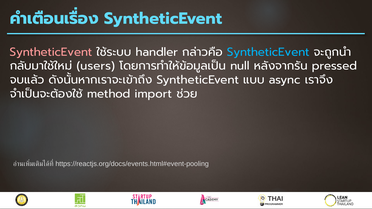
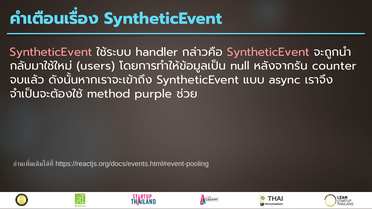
SyntheticEvent at (268, 52) colour: light blue -> pink
pressed: pressed -> counter
import: import -> purple
